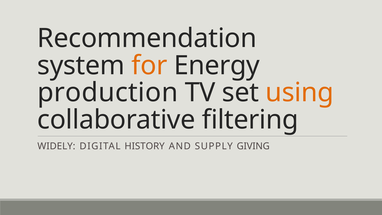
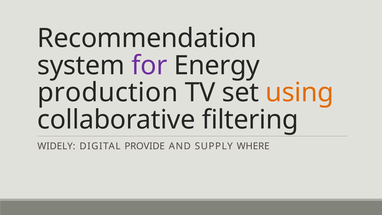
for colour: orange -> purple
HISTORY: HISTORY -> PROVIDE
GIVING: GIVING -> WHERE
